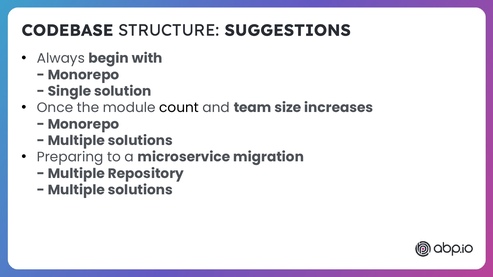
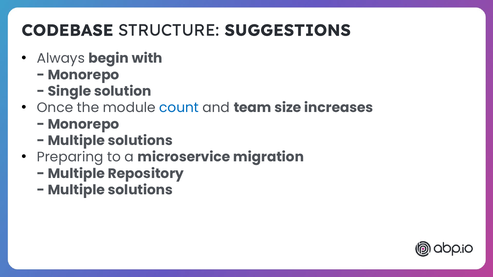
count colour: black -> blue
